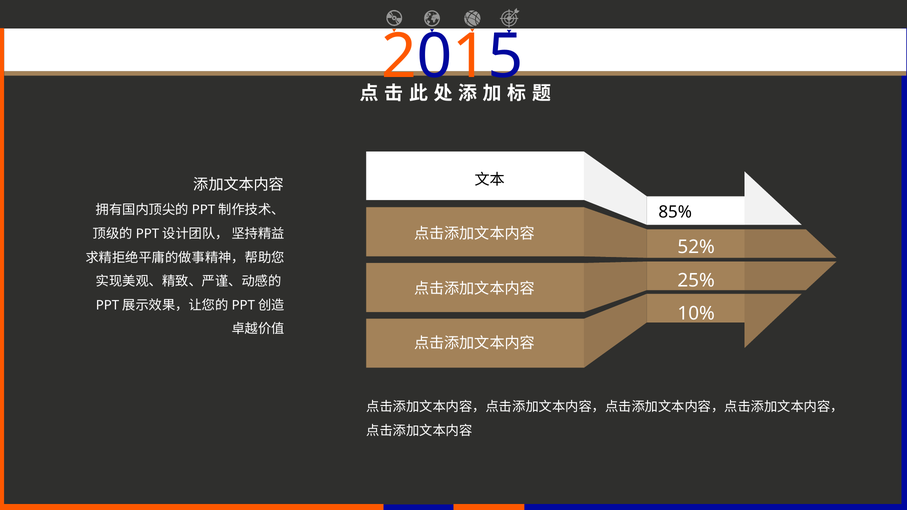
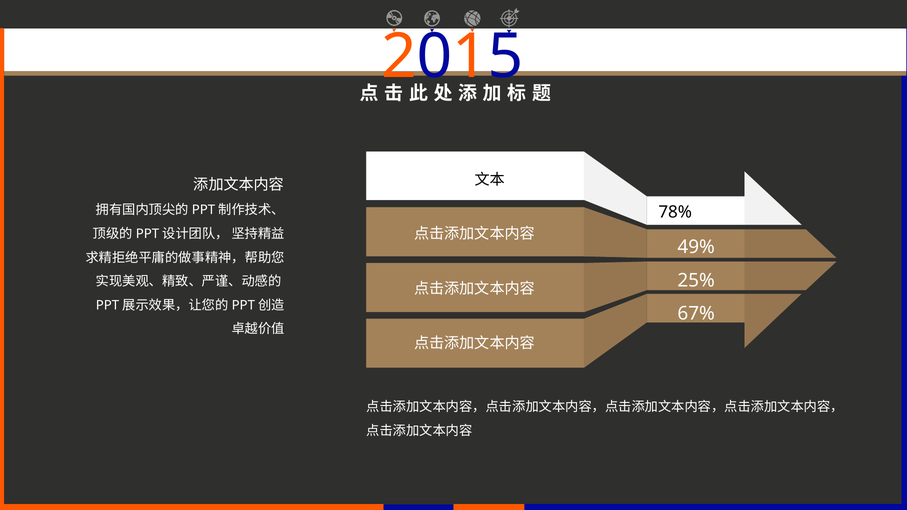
85%: 85% -> 78%
52%: 52% -> 49%
10%: 10% -> 67%
